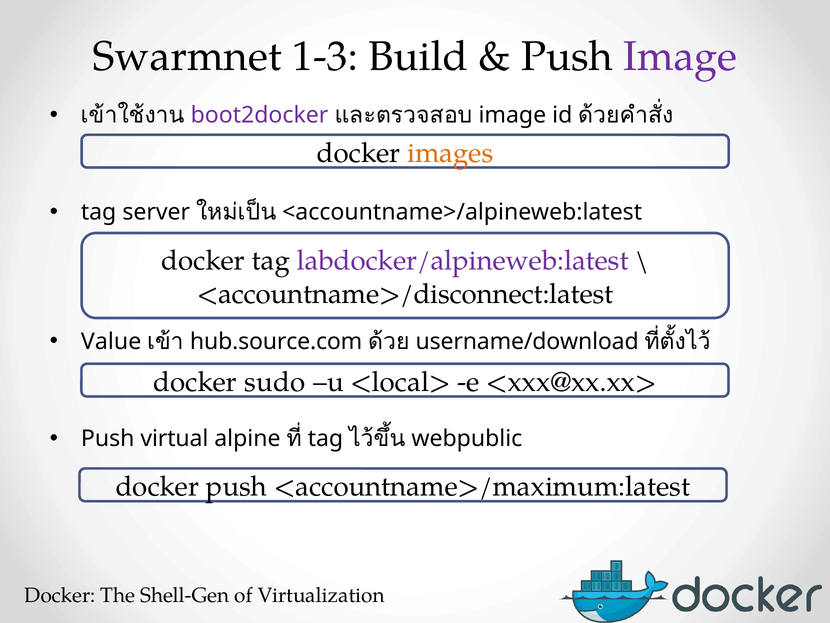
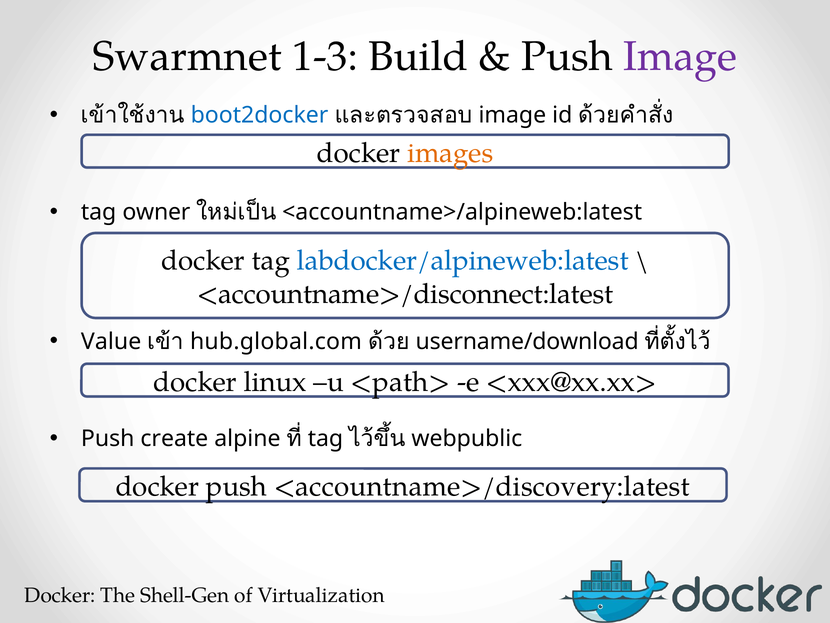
boot2docker colour: purple -> blue
server: server -> owner
labdocker/alpineweb:latest colour: purple -> blue
hub.source.com: hub.source.com -> hub.global.com
sudo: sudo -> linux
<local>: <local> -> <path>
virtual: virtual -> create
<accountname>/maximum:latest: <accountname>/maximum:latest -> <accountname>/discovery:latest
